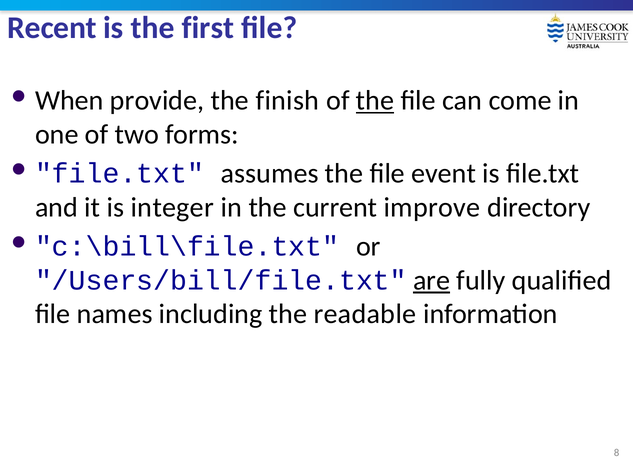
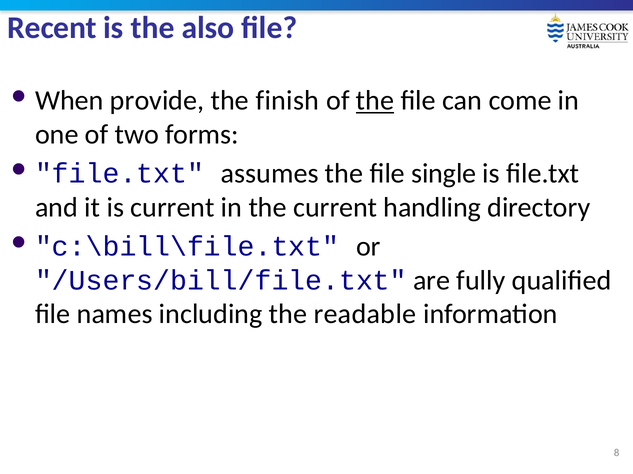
first: first -> also
event: event -> single
is integer: integer -> current
improve: improve -> handling
are underline: present -> none
